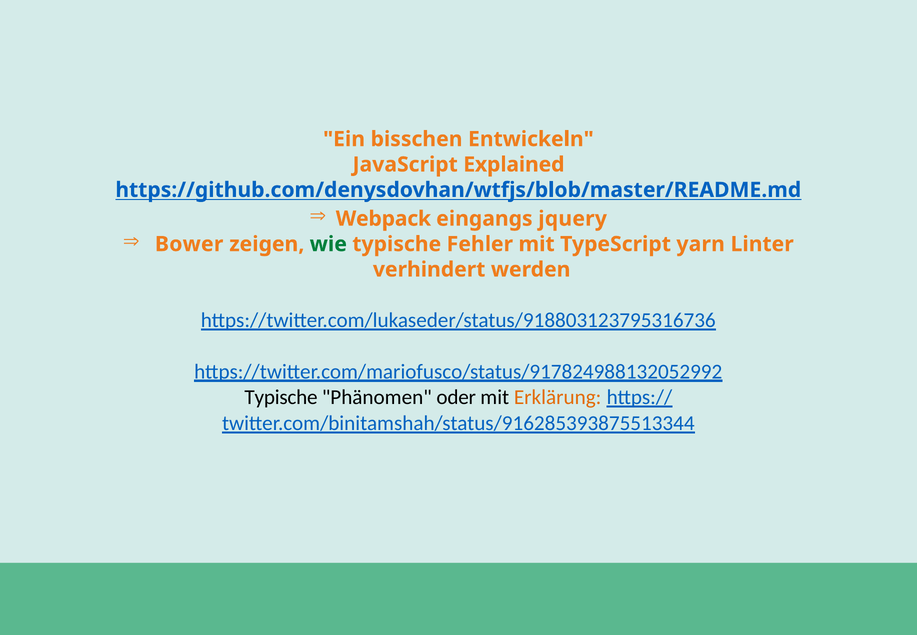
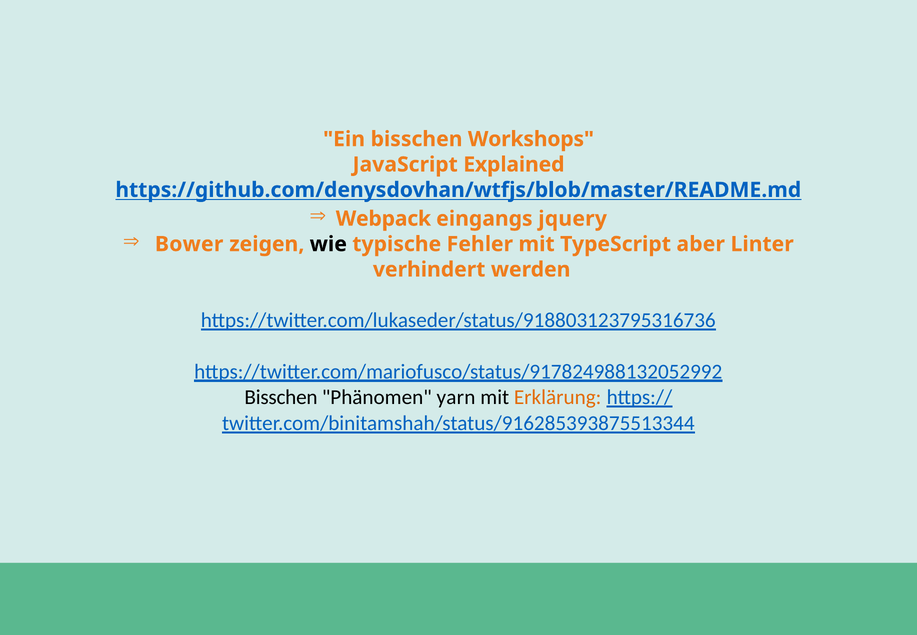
Entwickeln: Entwickeln -> Workshops
wie colour: green -> black
yarn: yarn -> aber
Typische at (281, 397): Typische -> Bisschen
oder: oder -> yarn
